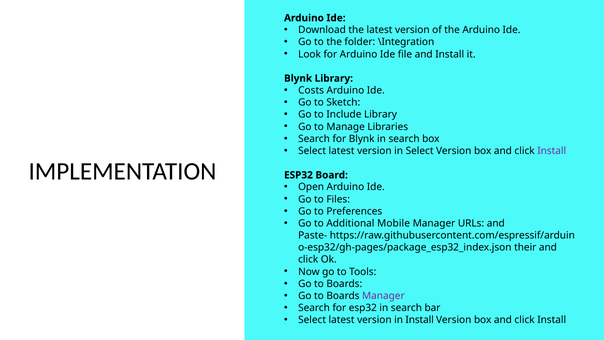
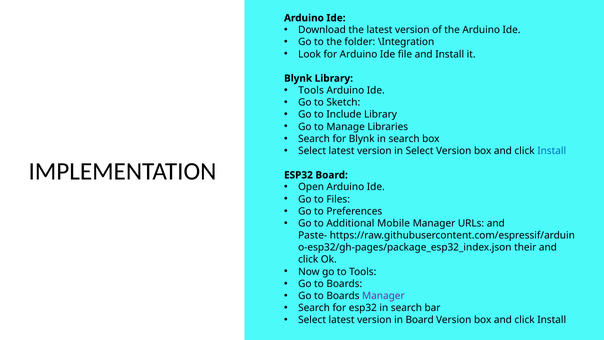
Costs at (311, 90): Costs -> Tools
Install at (552, 151) colour: purple -> blue
in Install: Install -> Board
